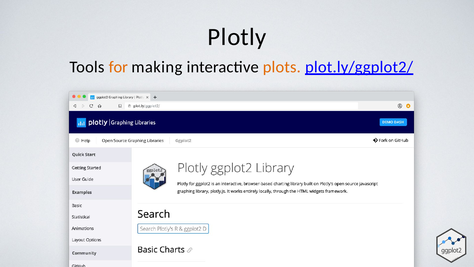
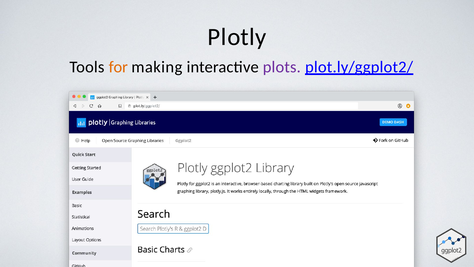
plots colour: orange -> purple
